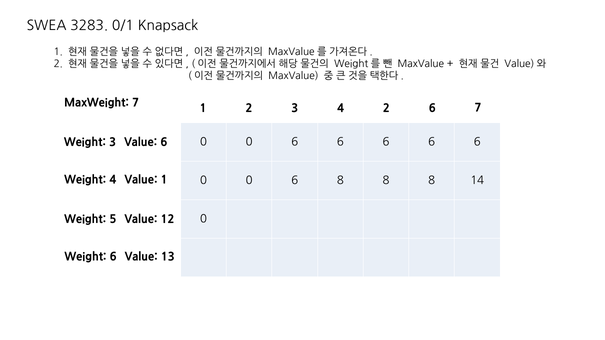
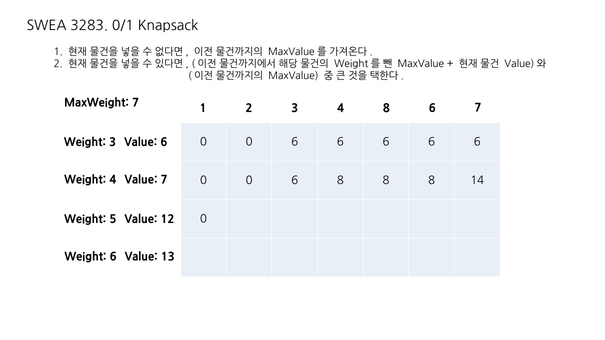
4 2: 2 -> 8
Value 1: 1 -> 7
